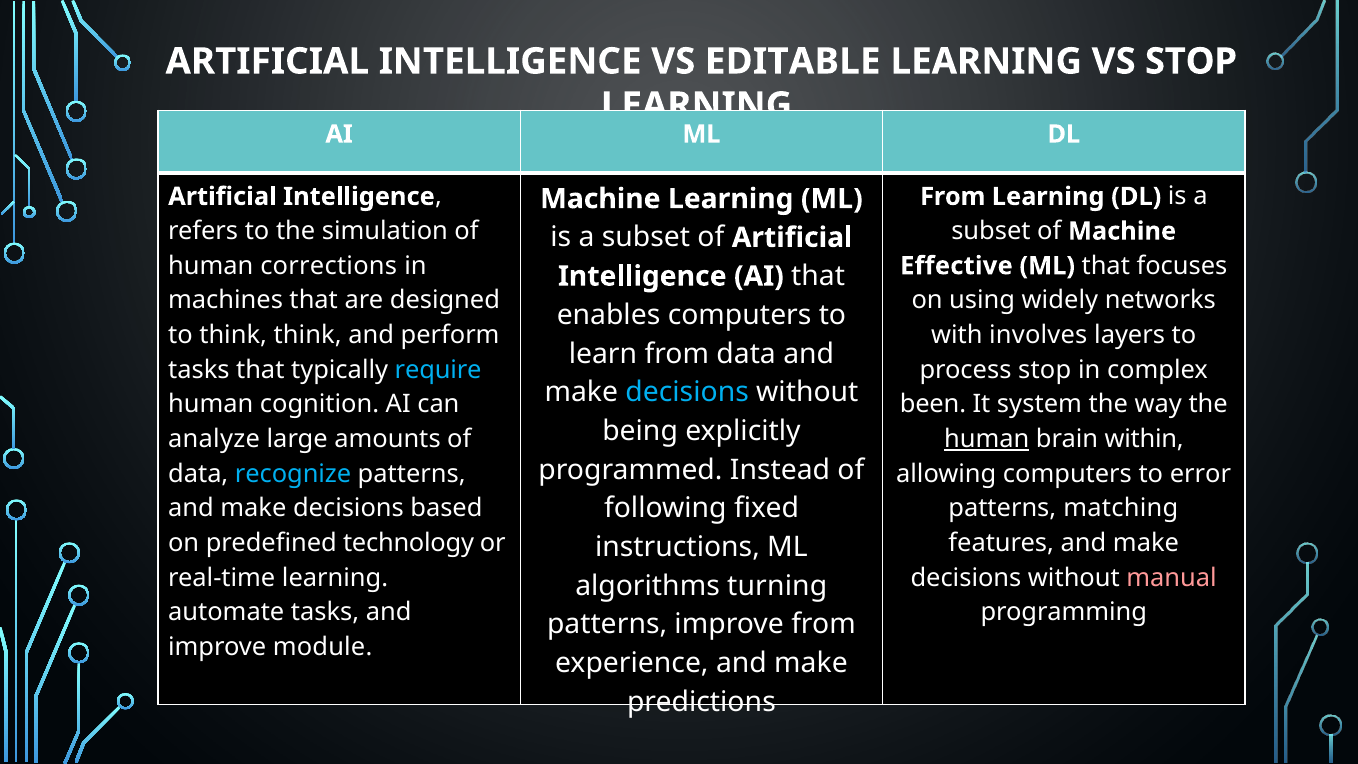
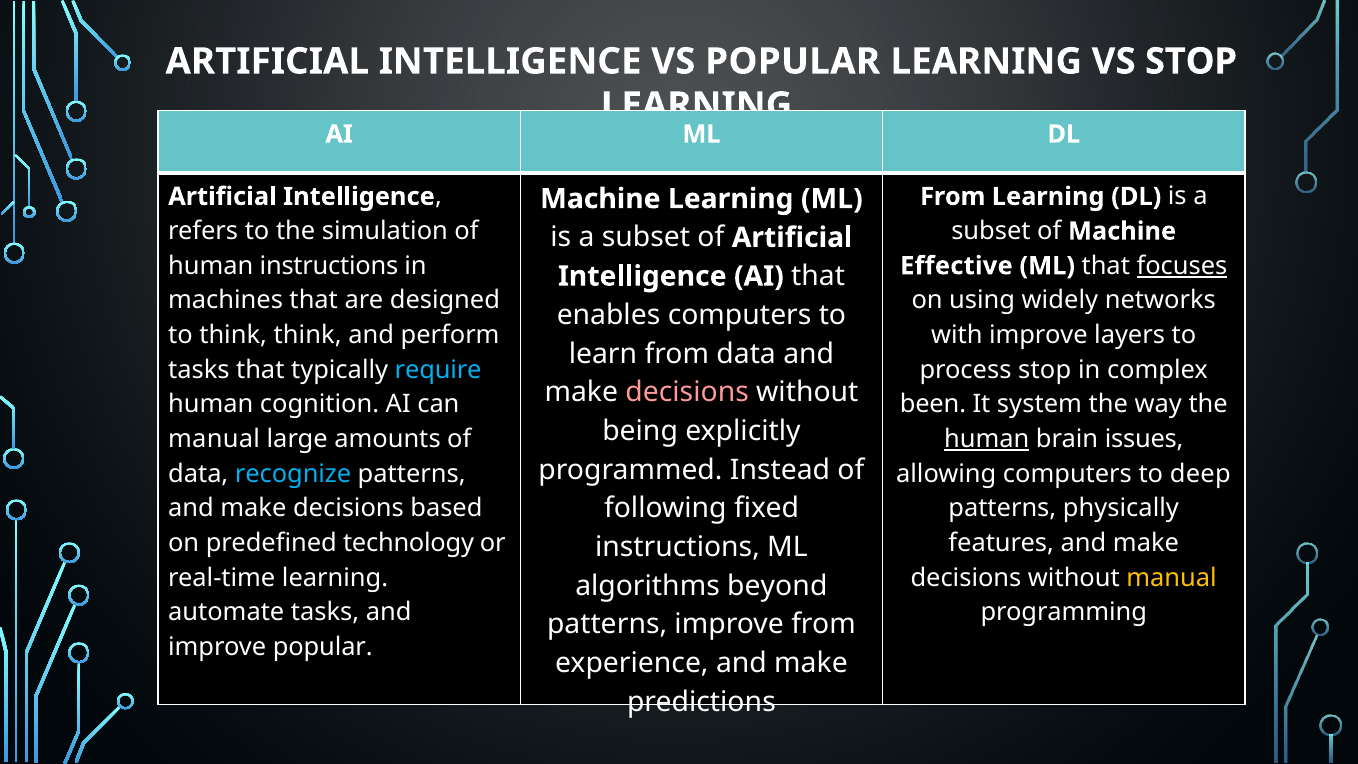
VS EDITABLE: EDITABLE -> POPULAR
human corrections: corrections -> instructions
focuses underline: none -> present
with involves: involves -> improve
decisions at (687, 392) colour: light blue -> pink
analyze at (214, 439): analyze -> manual
within: within -> issues
error: error -> deep
matching: matching -> physically
manual at (1172, 578) colour: pink -> yellow
turning: turning -> beyond
improve module: module -> popular
